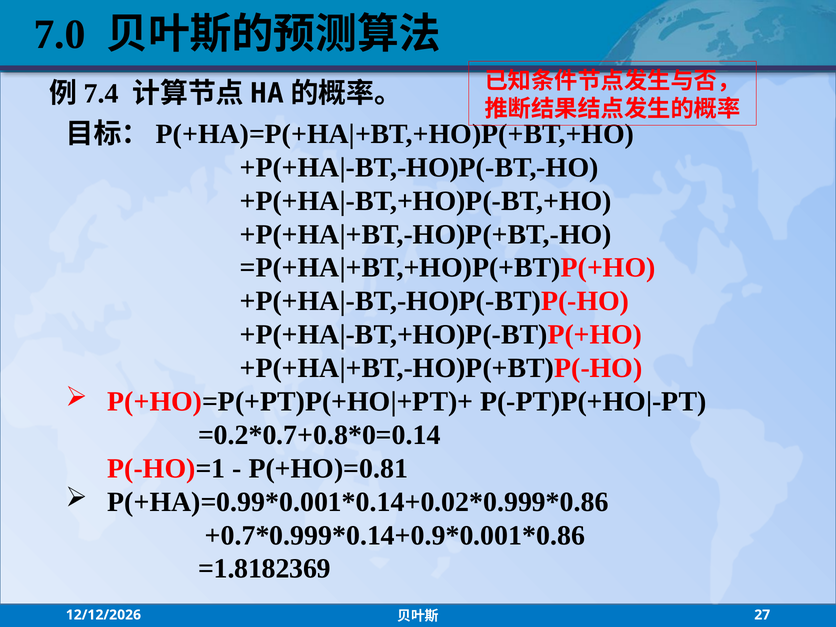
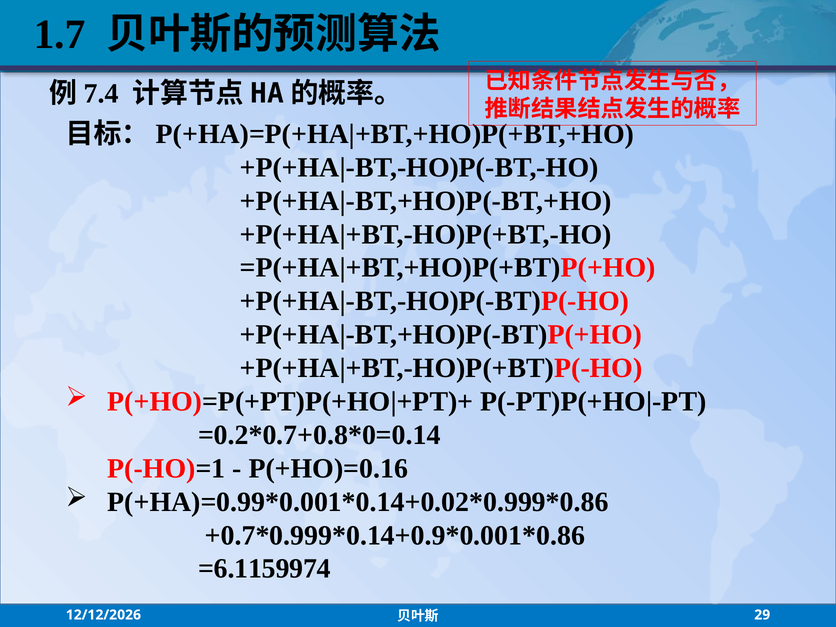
7.0: 7.0 -> 1.7
P(+HO)=0.81: P(+HO)=0.81 -> P(+HO)=0.16
=1.8182369: =1.8182369 -> =6.1159974
27: 27 -> 29
